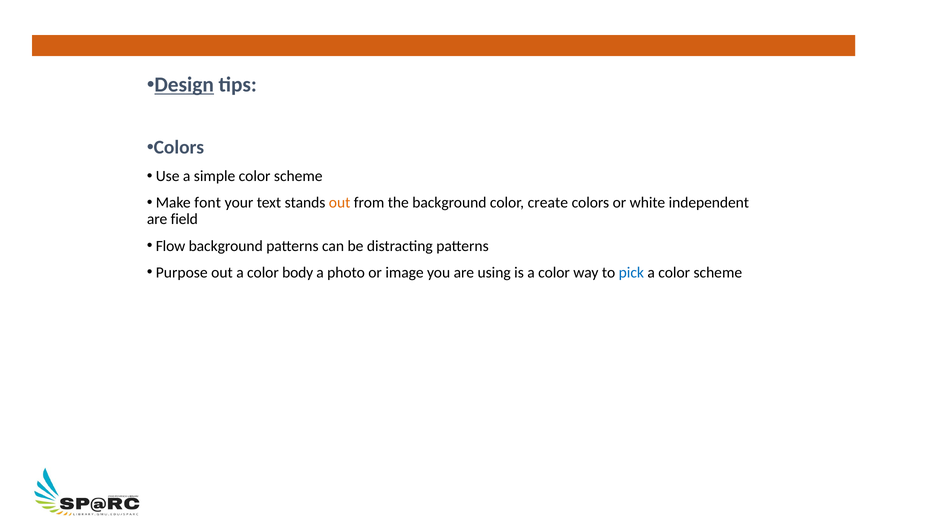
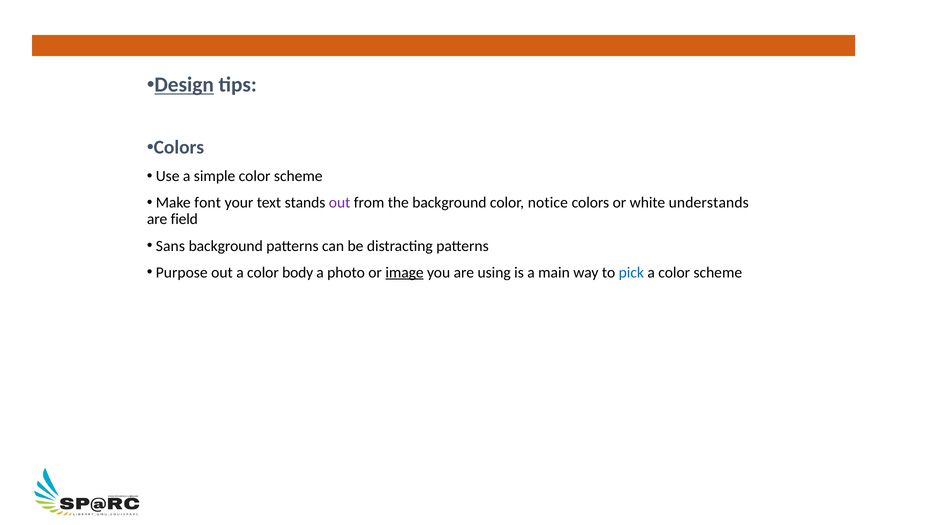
out at (340, 203) colour: orange -> purple
create: create -> notice
independent: independent -> understands
Flow: Flow -> Sans
image underline: none -> present
is a color: color -> main
